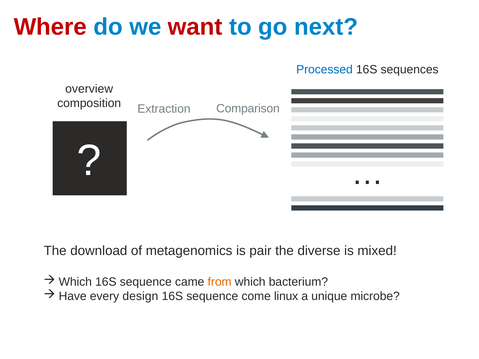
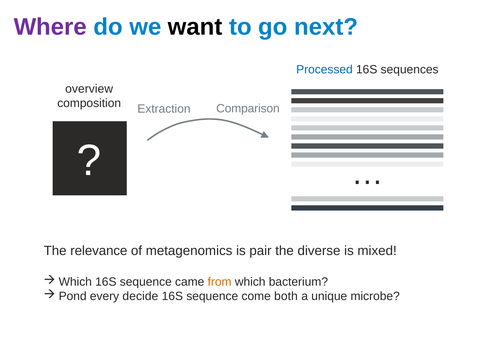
Where colour: red -> purple
want colour: red -> black
download: download -> relevance
Have: Have -> Pond
design: design -> decide
linux: linux -> both
